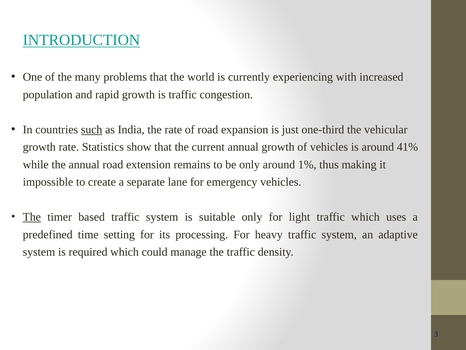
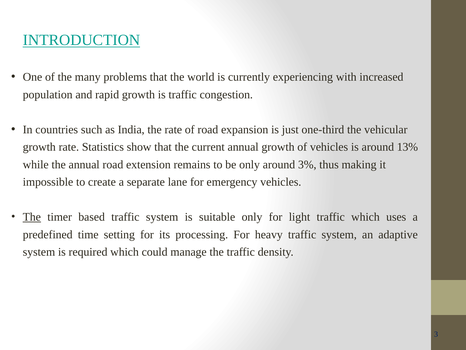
such underline: present -> none
41%: 41% -> 13%
1%: 1% -> 3%
